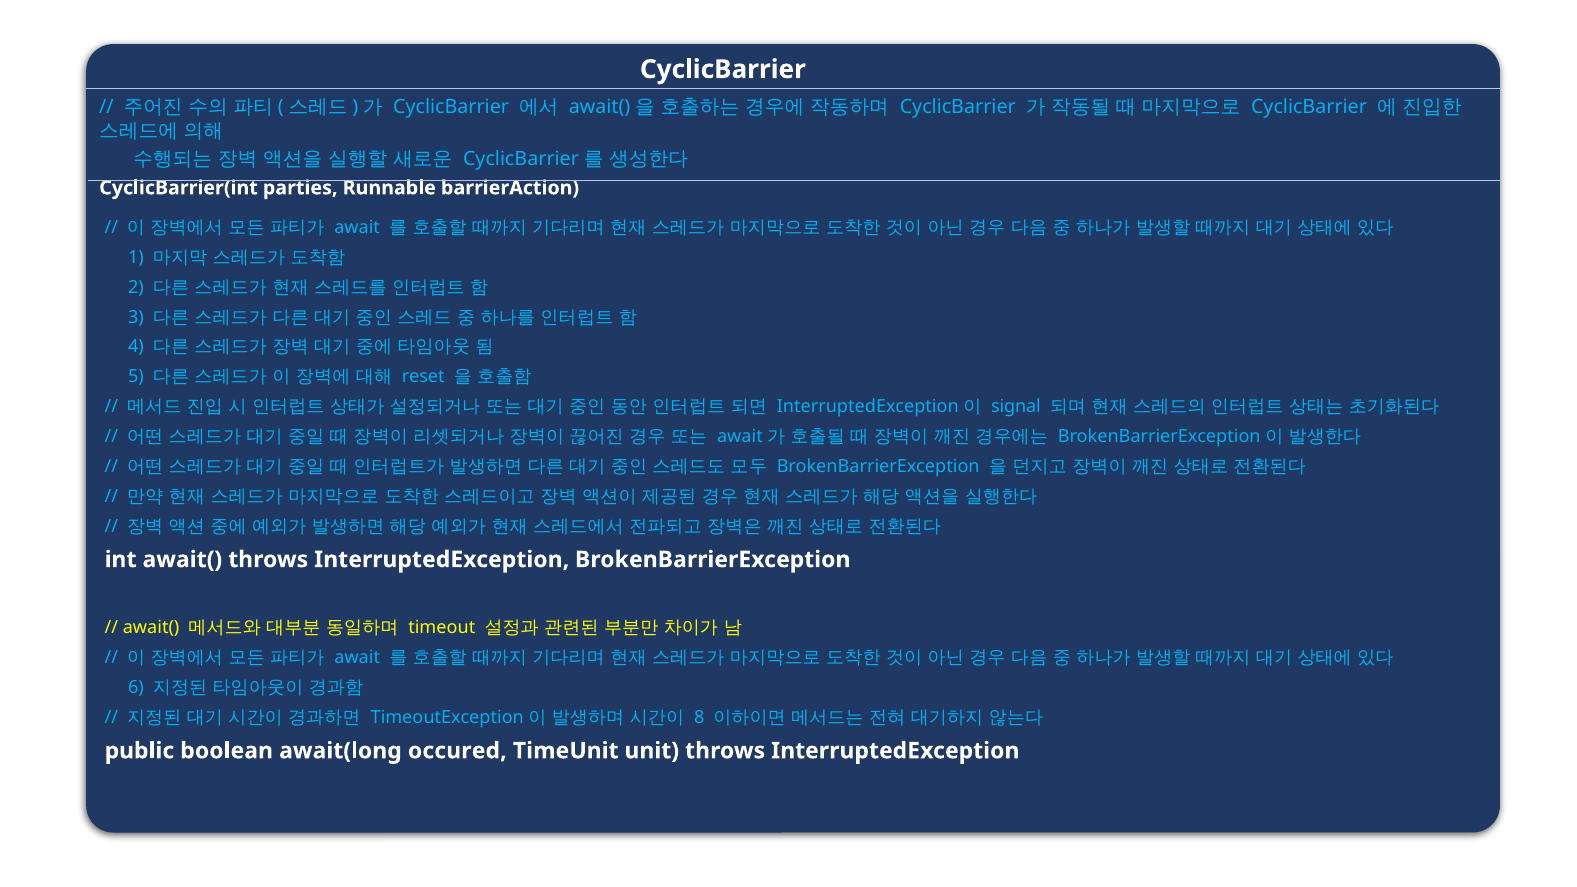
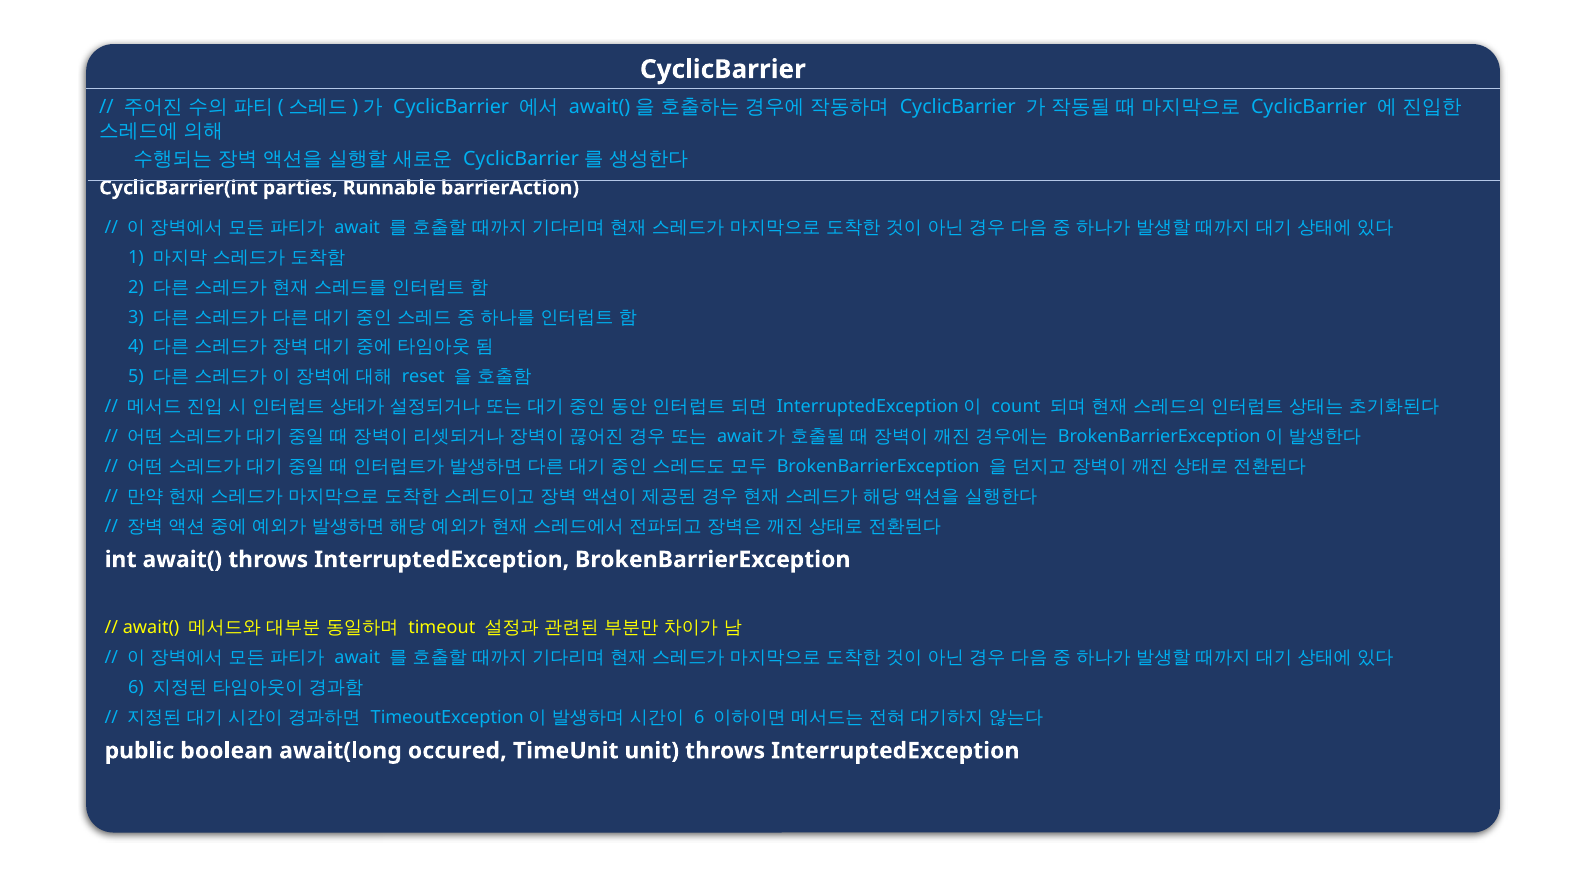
signal: signal -> count
8 at (699, 718): 8 -> 6
